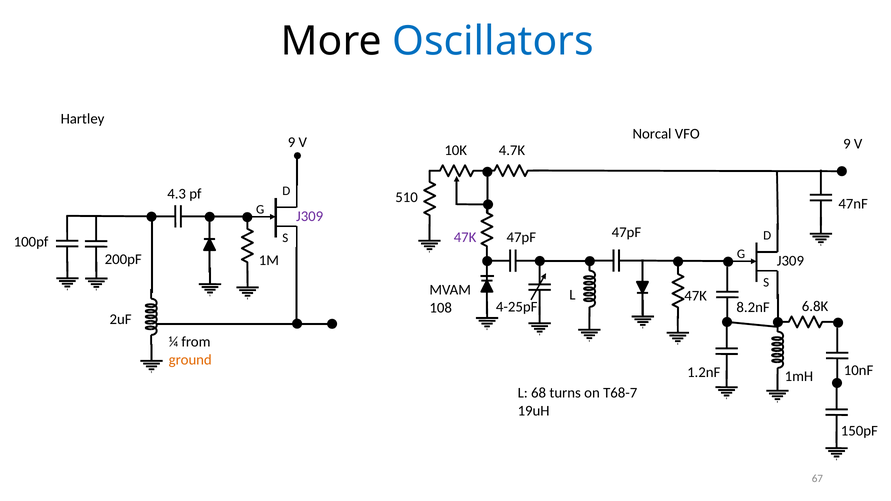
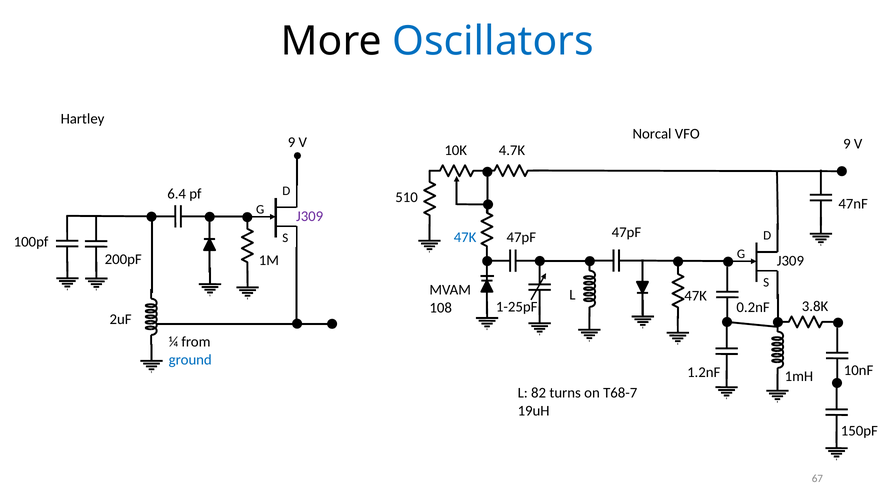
4.3: 4.3 -> 6.4
47K at (465, 237) colour: purple -> blue
6.8K: 6.8K -> 3.8K
4-25pF: 4-25pF -> 1-25pF
8.2nF: 8.2nF -> 0.2nF
ground colour: orange -> blue
68: 68 -> 82
